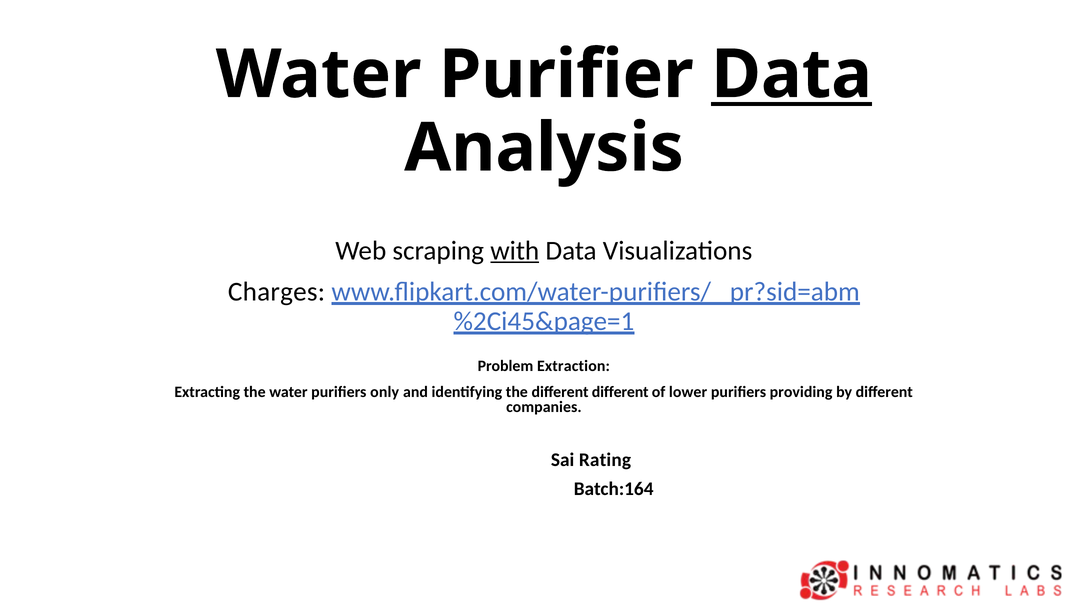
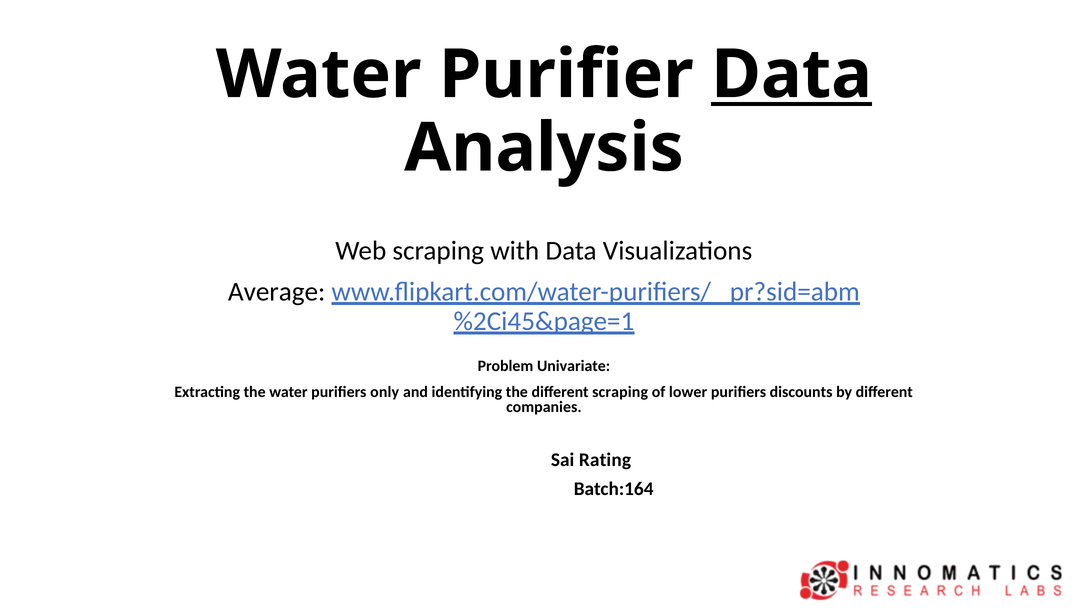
with underline: present -> none
Charges: Charges -> Average
Extraction: Extraction -> Univariate
different different: different -> scraping
providing: providing -> discounts
